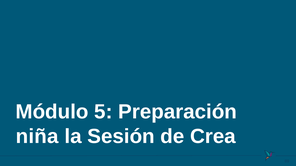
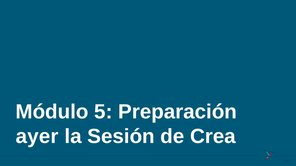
niña: niña -> ayer
